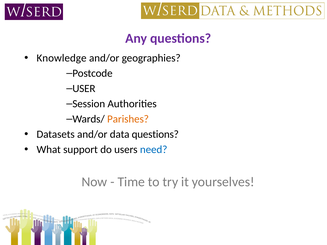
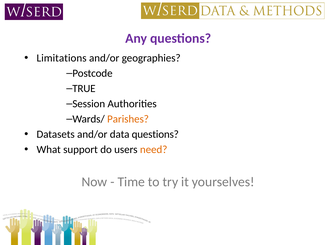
Knowledge: Knowledge -> Limitations
USER: USER -> TRUE
need colour: blue -> orange
